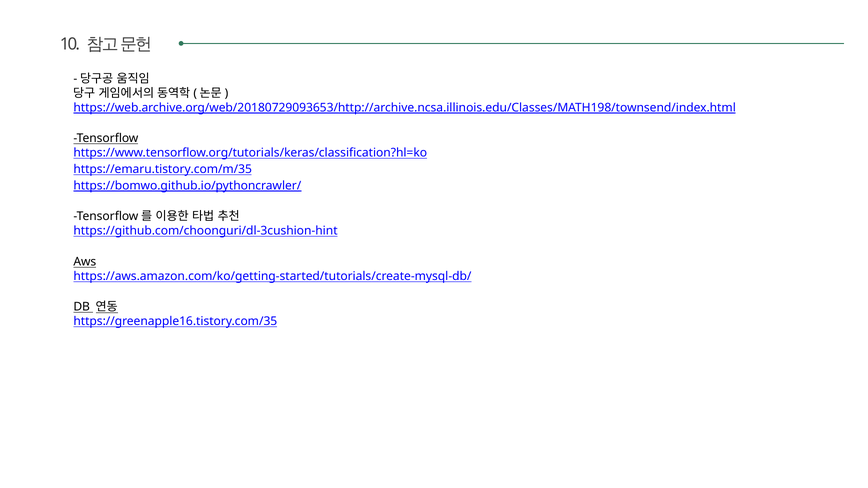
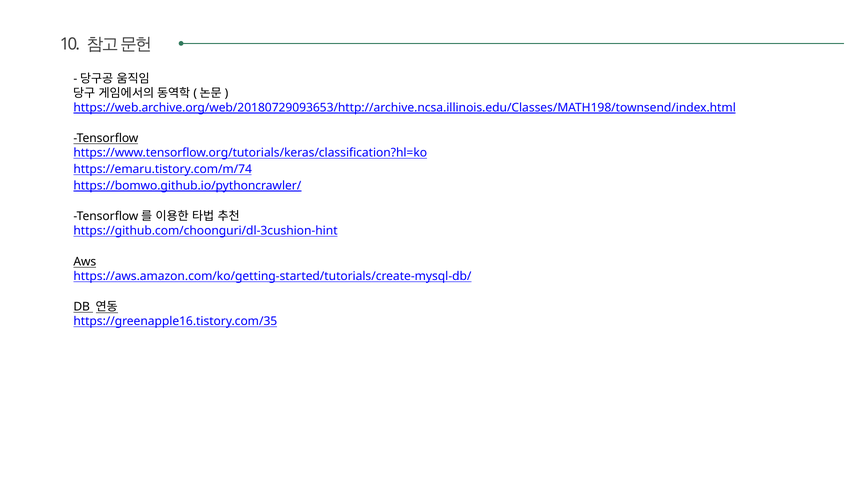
https://emaru.tistory.com/m/35: https://emaru.tistory.com/m/35 -> https://emaru.tistory.com/m/74
